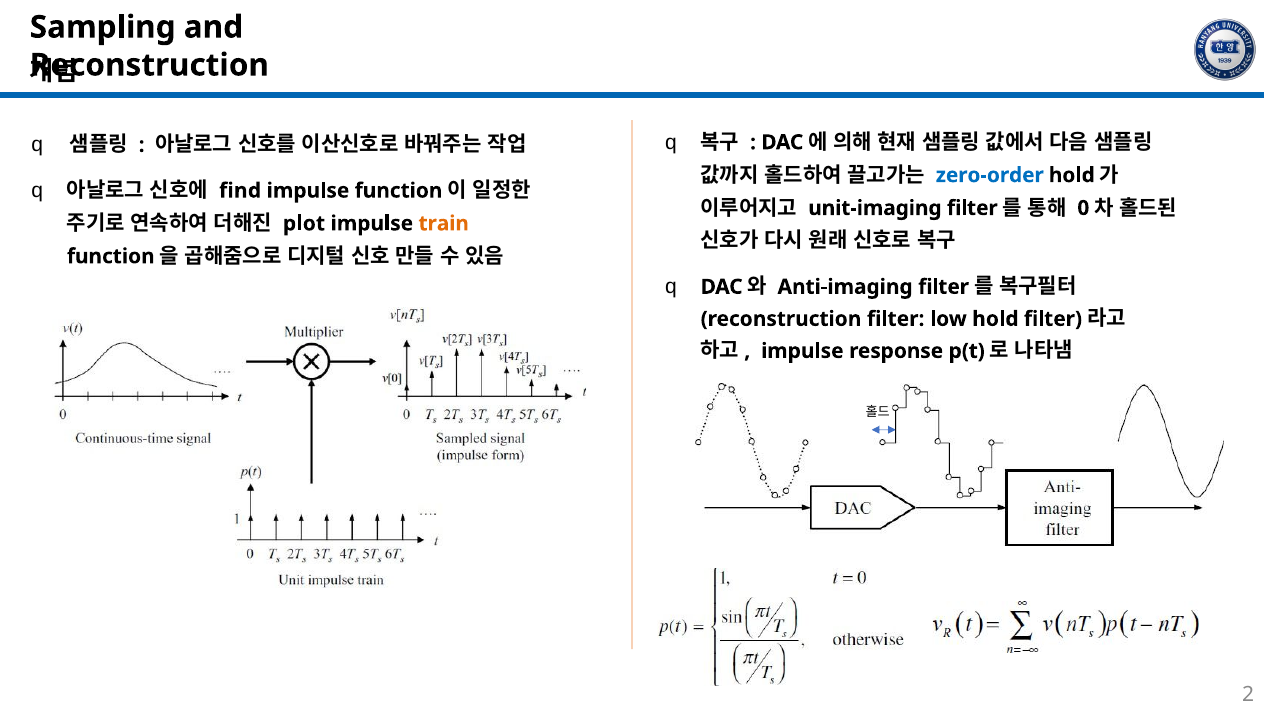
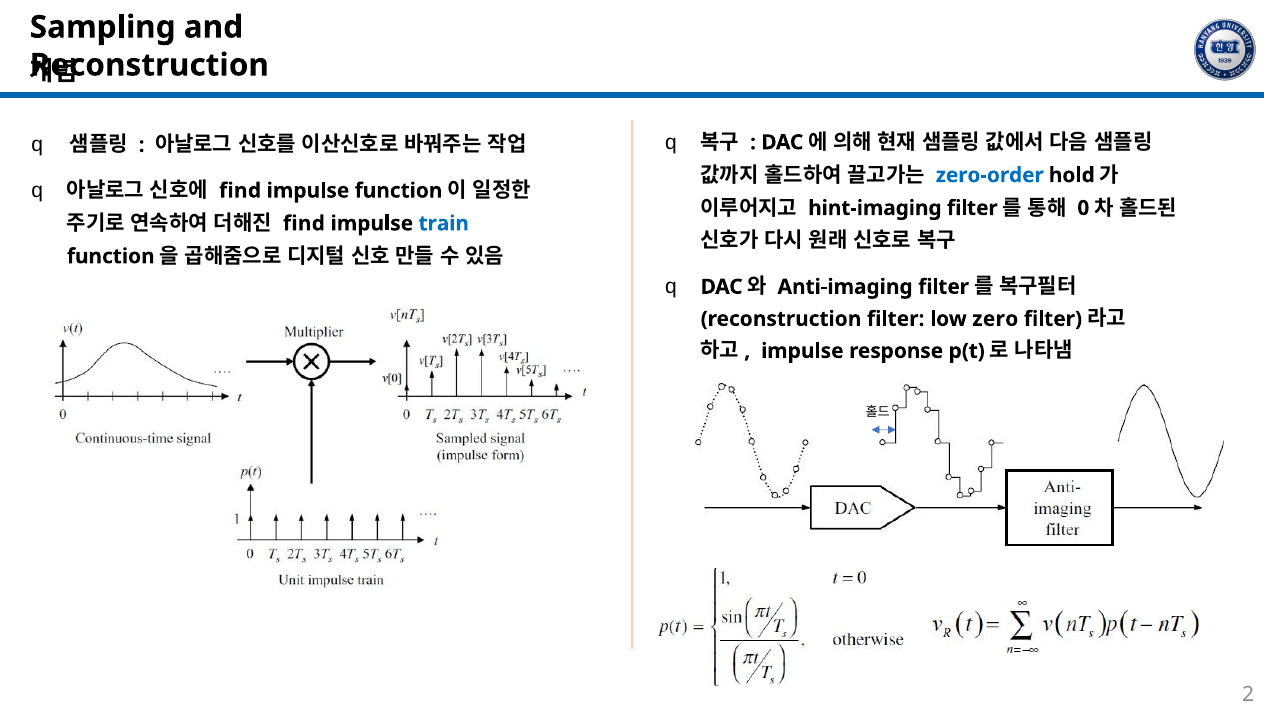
unit-imaging: unit-imaging -> hint-imaging
plot at (304, 223): plot -> find
train colour: orange -> blue
low hold: hold -> zero
